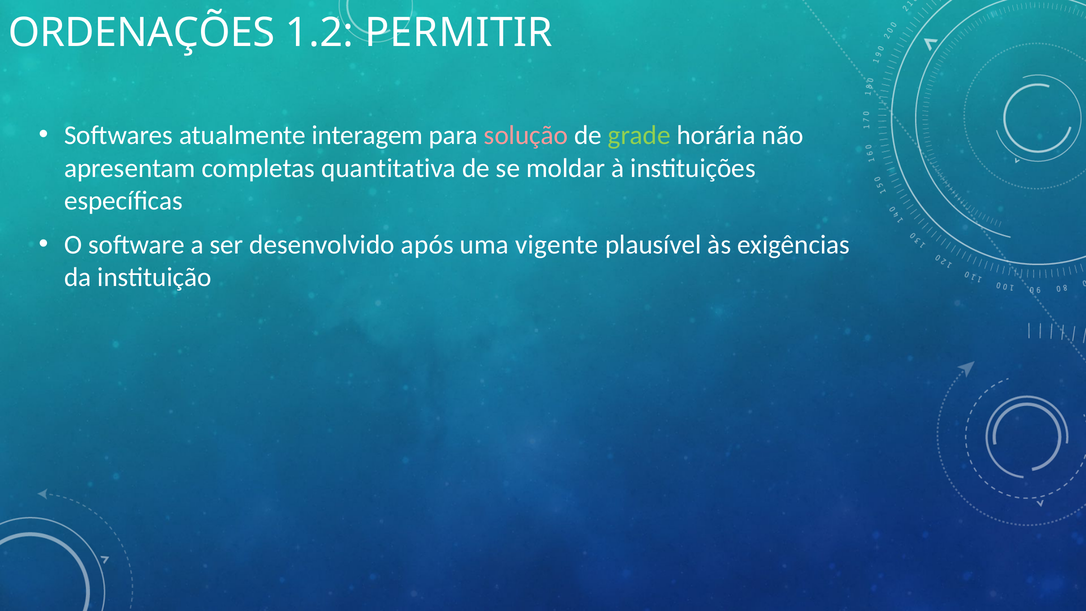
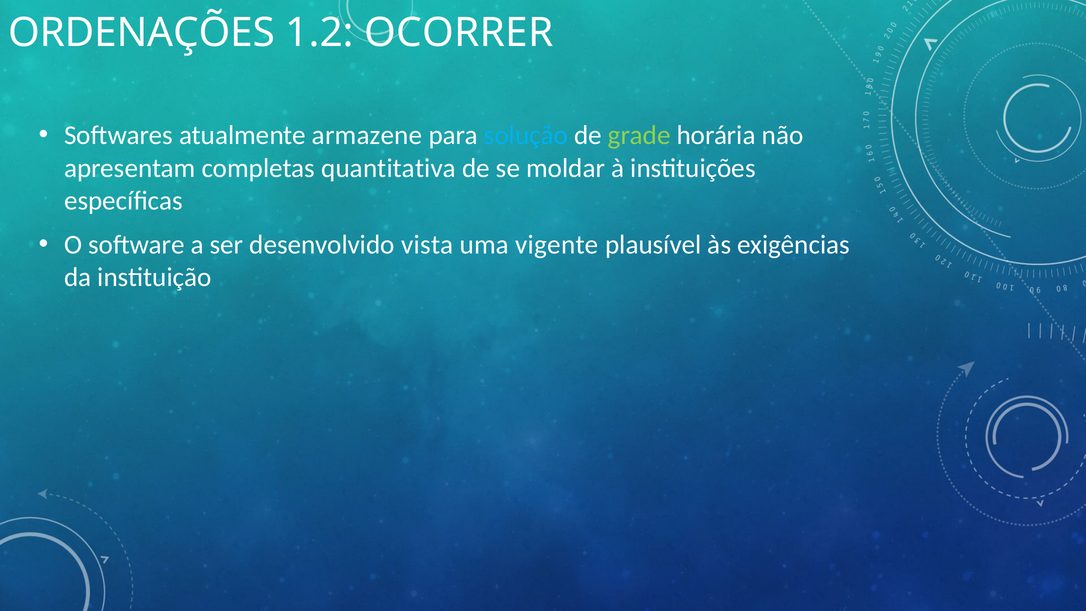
PERMITIR: PERMITIR -> OCORRER
interagem: interagem -> armazene
solução colour: pink -> light blue
após: após -> vista
